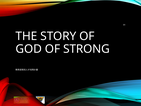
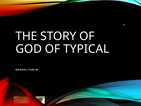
STRONG: STRONG -> TYPICAL
